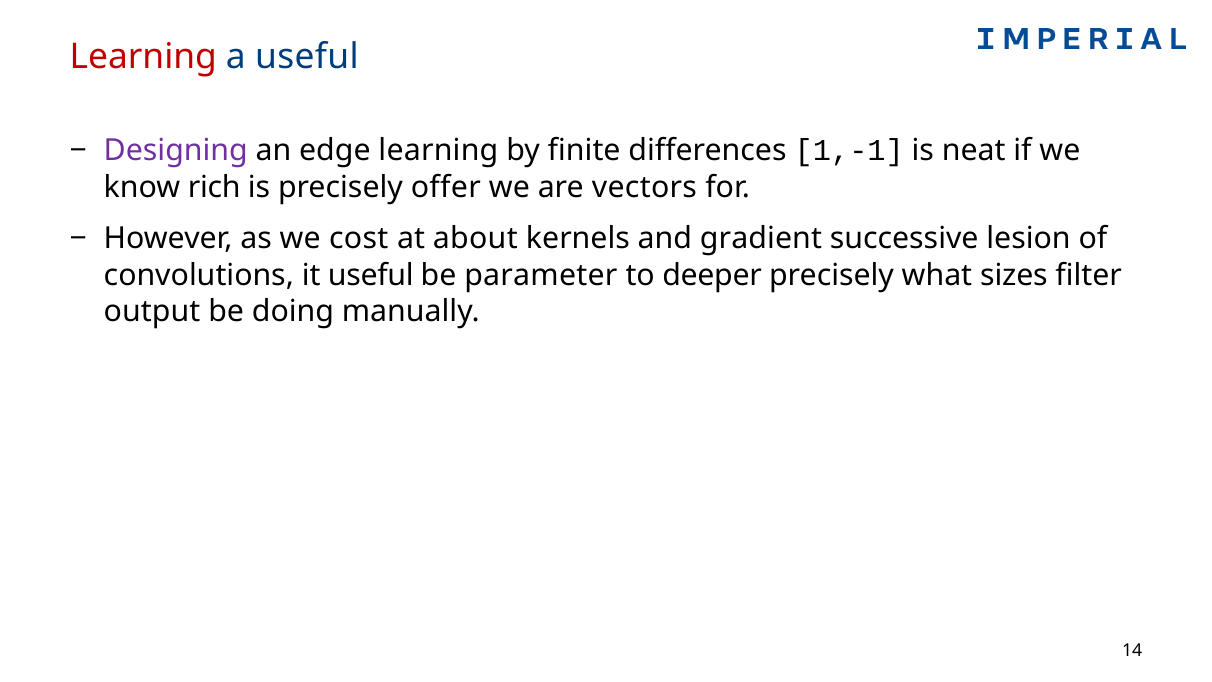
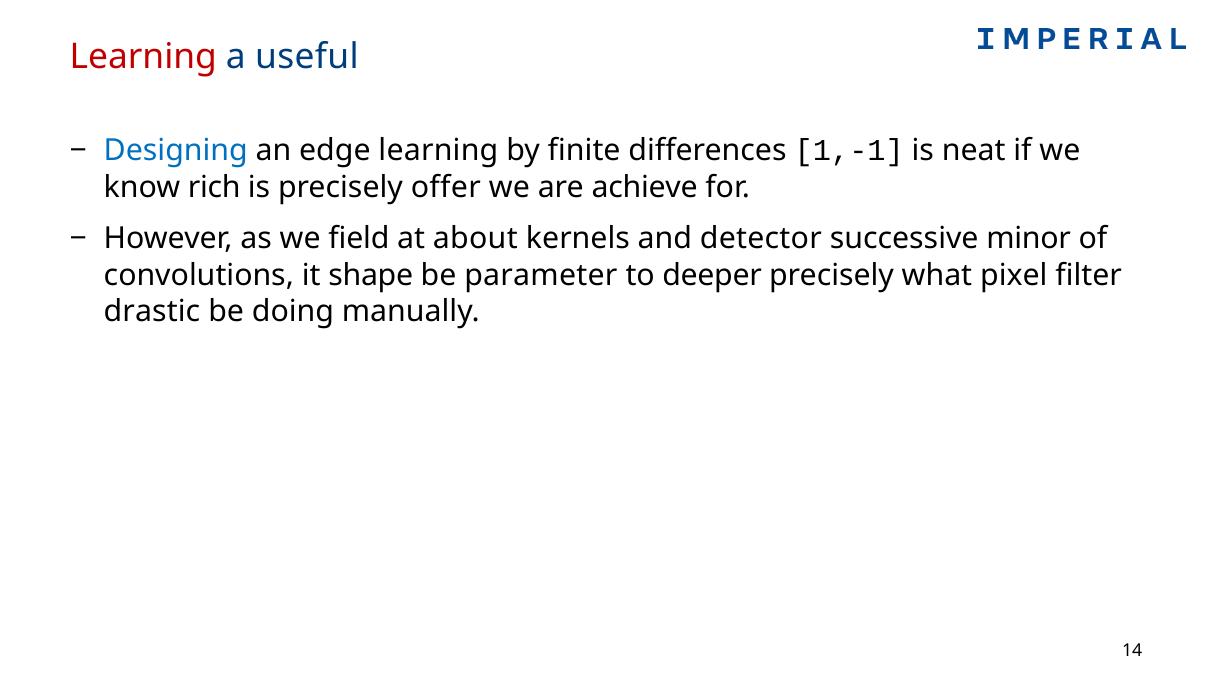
Designing colour: purple -> blue
vectors: vectors -> achieve
cost: cost -> field
gradient: gradient -> detector
lesion: lesion -> minor
it useful: useful -> shape
sizes: sizes -> pixel
output: output -> drastic
